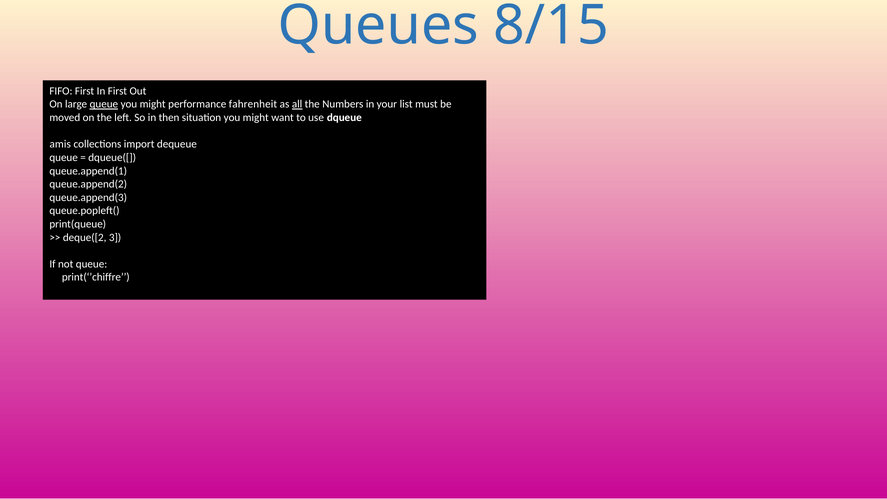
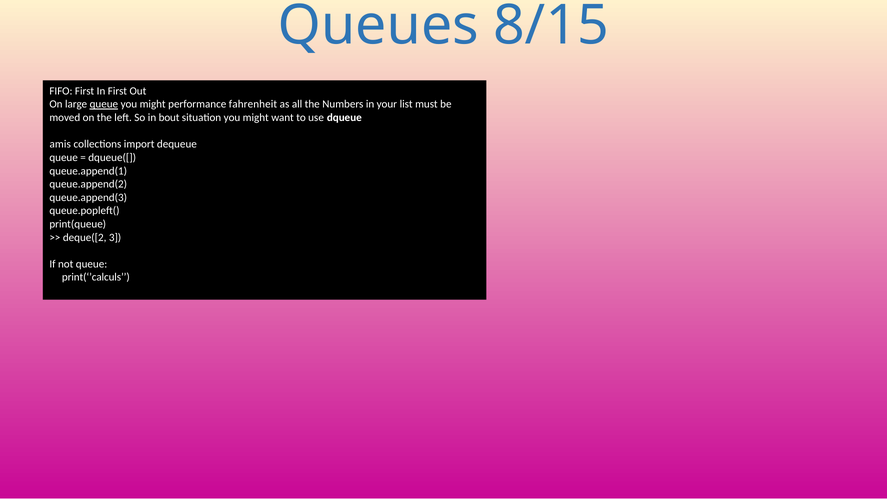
all underline: present -> none
then: then -> bout
print(‘’chiffre: print(‘’chiffre -> print(‘’calculs
